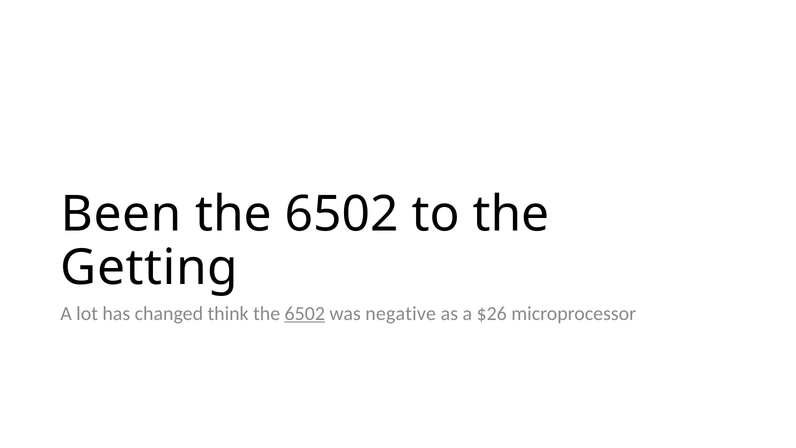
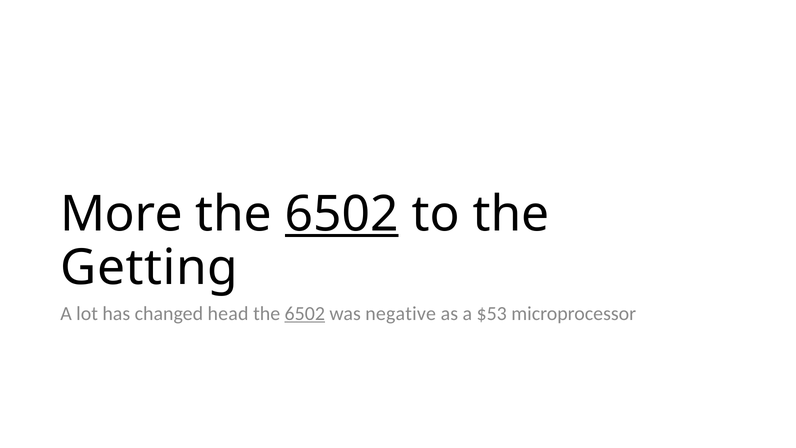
Been: Been -> More
6502 at (342, 214) underline: none -> present
think: think -> head
$26: $26 -> $53
